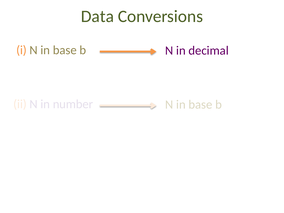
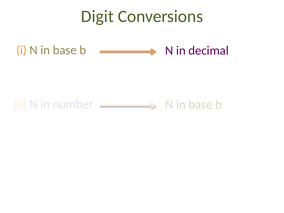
Data: Data -> Digit
